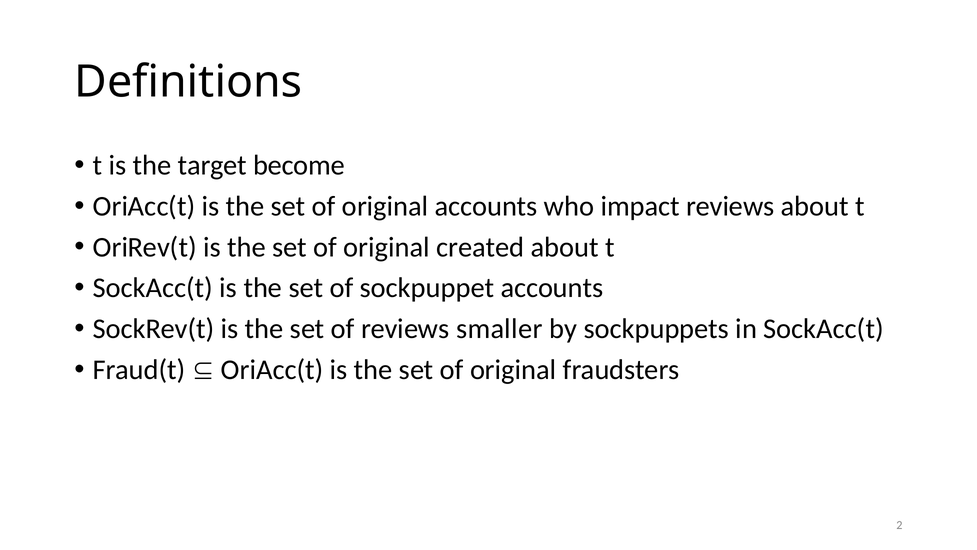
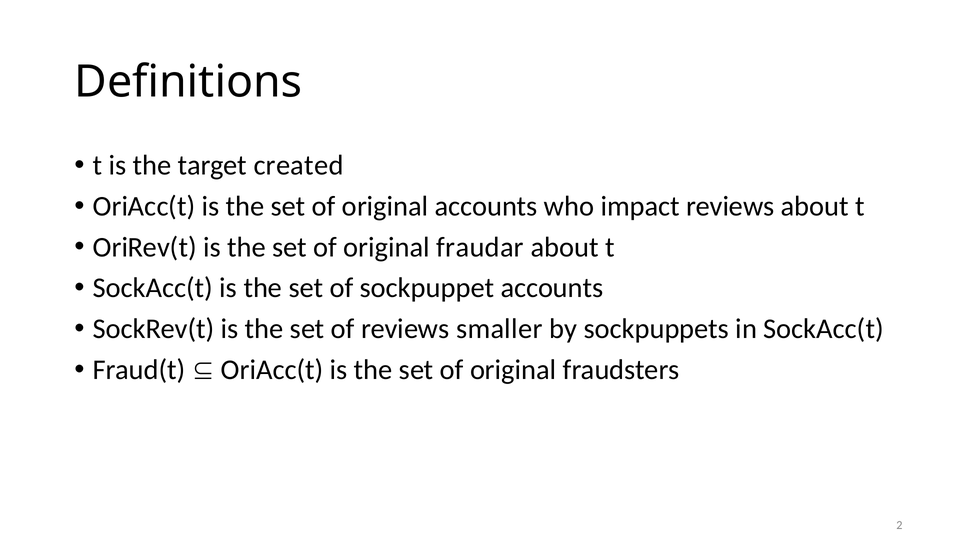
become: become -> created
created: created -> fraudar
